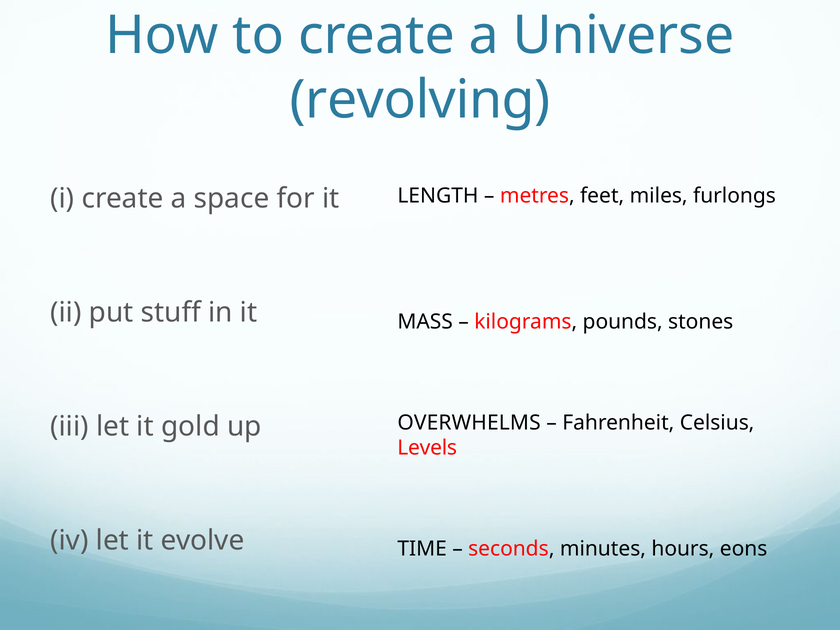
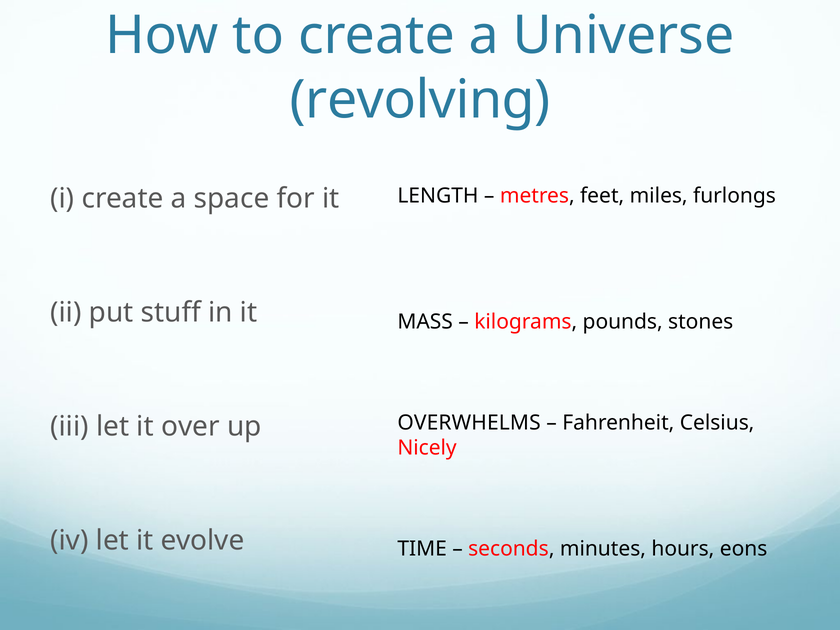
gold: gold -> over
Levels: Levels -> Nicely
